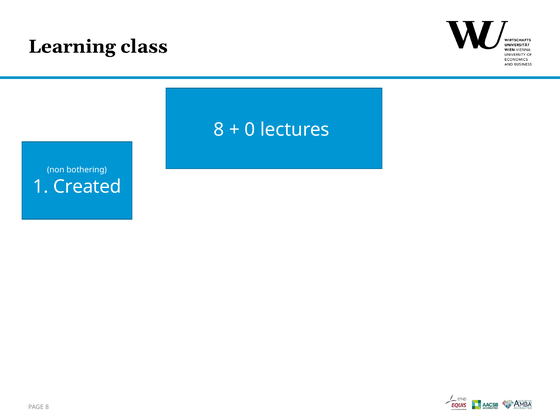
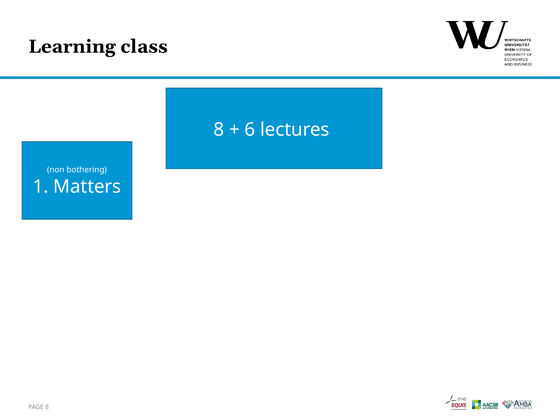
0: 0 -> 6
Created: Created -> Matters
